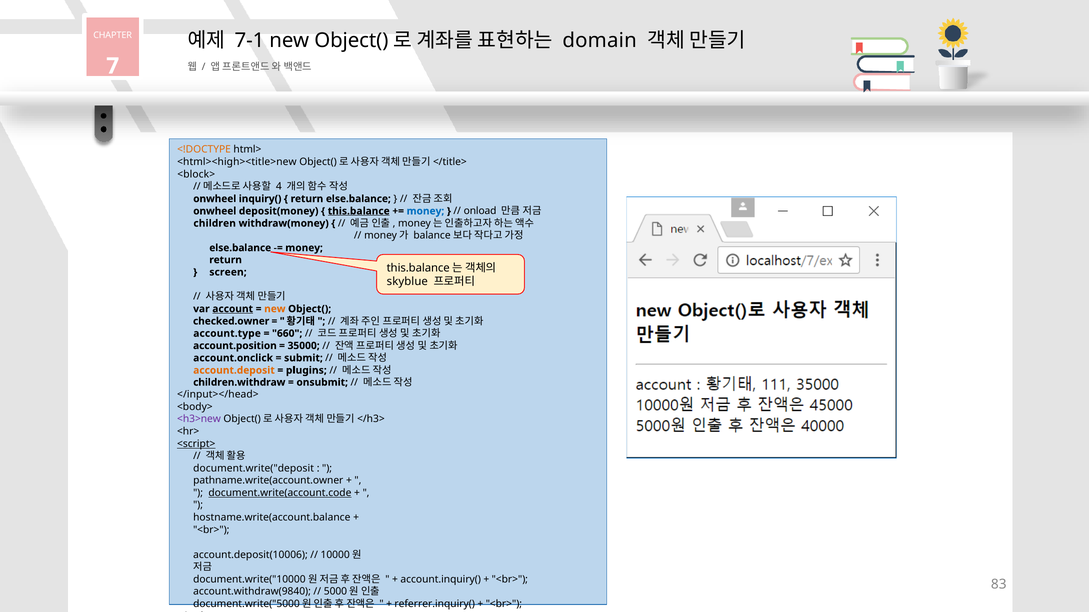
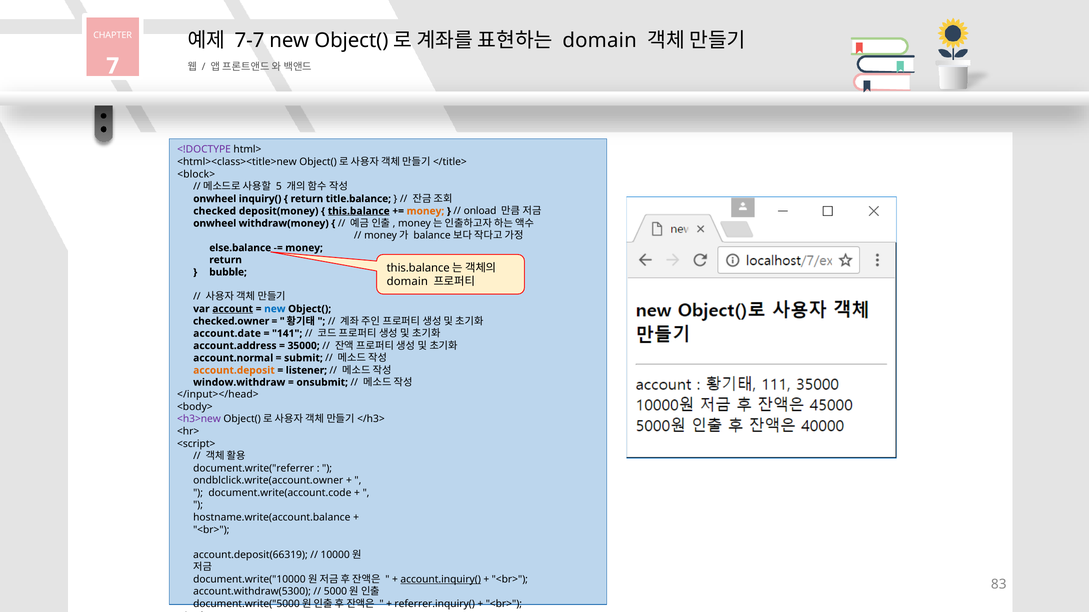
7-1: 7-1 -> 7-7
<!DOCTYPE colour: orange -> purple
<html><high><title>new: <html><high><title>new -> <html><class><title>new
4: 4 -> 5
return else.balance: else.balance -> title.balance
onwheel at (215, 211): onwheel -> checked
money at (425, 211) colour: blue -> orange
children at (215, 224): children -> onwheel
screen: screen -> bubble
skyblue at (407, 282): skyblue -> domain
new at (275, 309) colour: orange -> blue
account.type: account.type -> account.date
660: 660 -> 141
account.position: account.position -> account.address
account.onclick: account.onclick -> account.normal
plugins: plugins -> listener
children.withdraw: children.withdraw -> window.withdraw
<script> underline: present -> none
document.write("deposit: document.write("deposit -> document.write("referrer
pathname.write(account.owner: pathname.write(account.owner -> ondblclick.write(account.owner
document.write(account.code underline: present -> none
account.deposit(10006: account.deposit(10006 -> account.deposit(66319
account.inquiry( underline: none -> present
account.withdraw(9840: account.withdraw(9840 -> account.withdraw(5300
